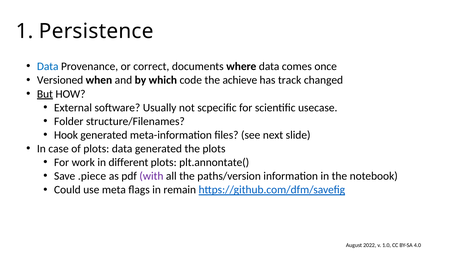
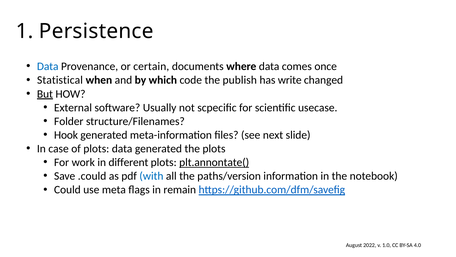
correct: correct -> certain
Versioned: Versioned -> Statistical
achieve: achieve -> publish
track: track -> write
plt.annontate( underline: none -> present
.piece: .piece -> .could
with colour: purple -> blue
